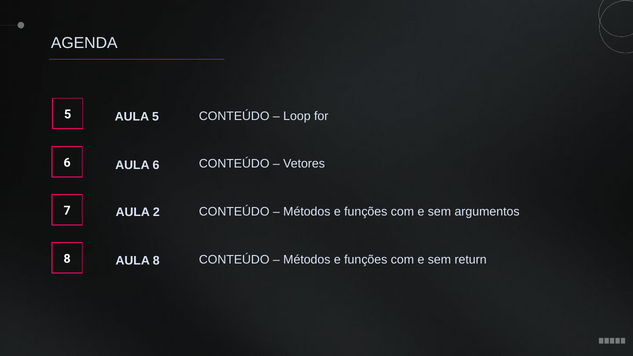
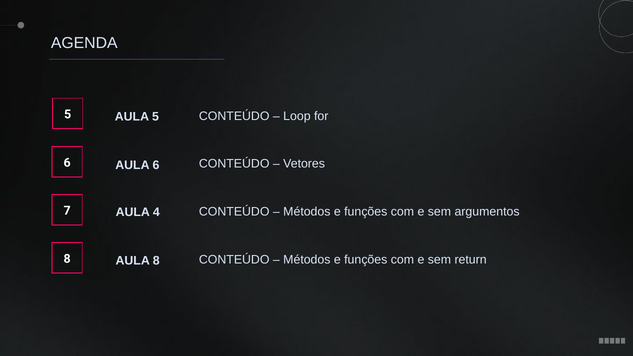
2: 2 -> 4
